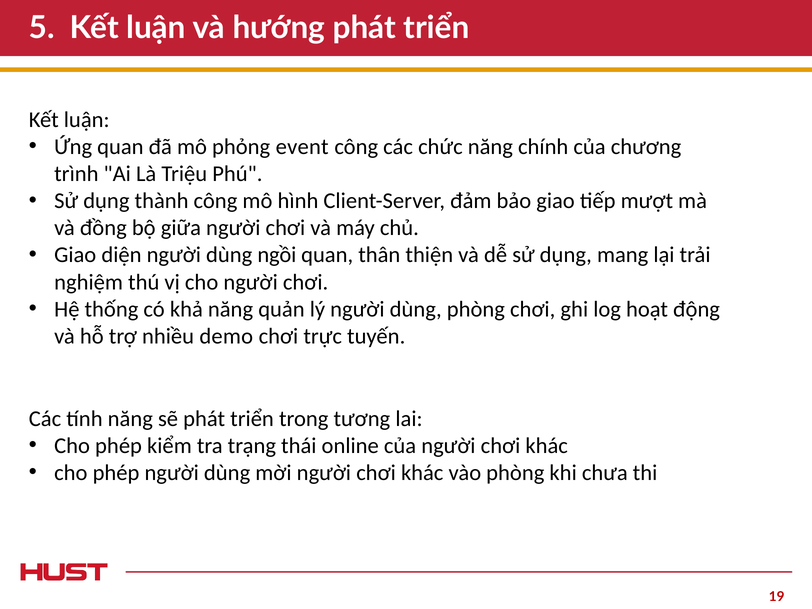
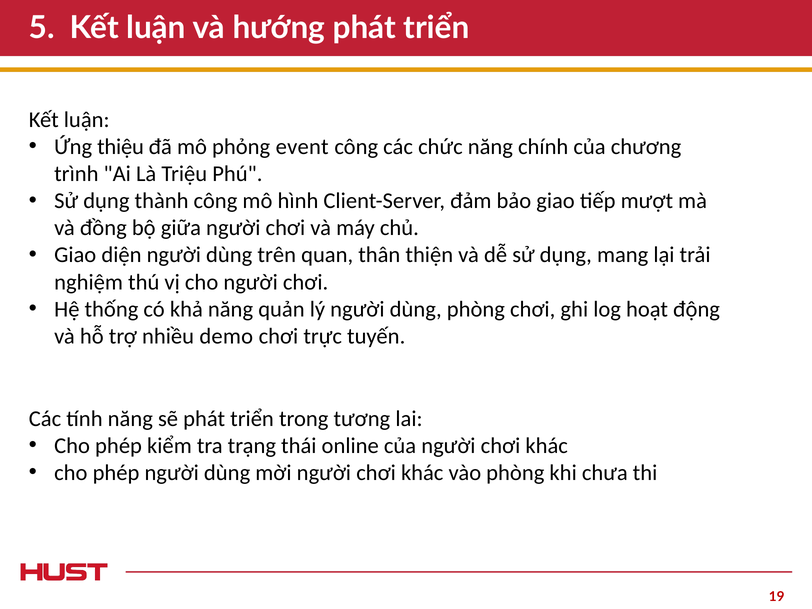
Ứng quan: quan -> thiệu
ngồi: ngồi -> trên
